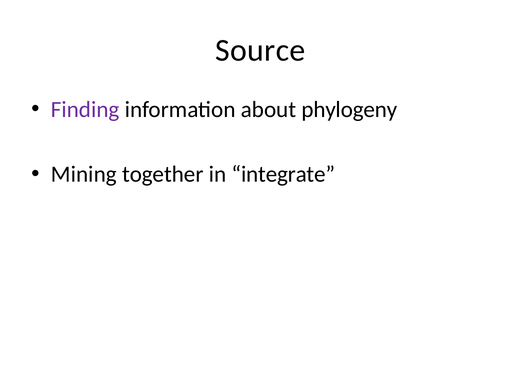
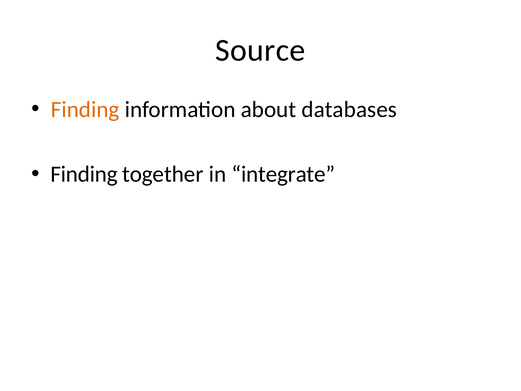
Finding at (85, 109) colour: purple -> orange
phylogeny: phylogeny -> databases
Mining at (84, 174): Mining -> Finding
